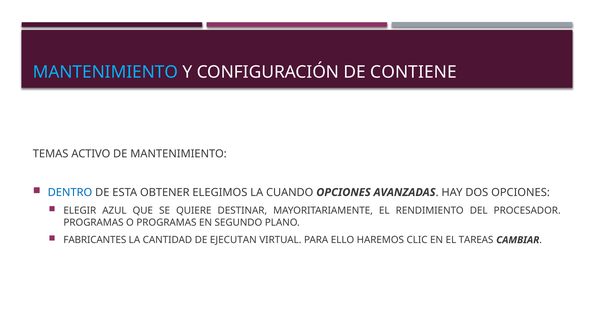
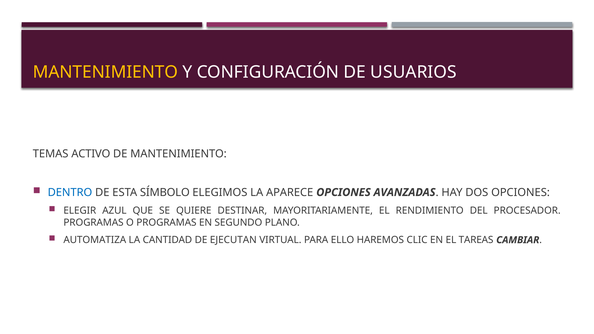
MANTENIMIENTO at (105, 72) colour: light blue -> yellow
CONTIENE: CONTIENE -> USUARIOS
OBTENER: OBTENER -> SÍMBOLO
CUANDO: CUANDO -> APARECE
FABRICANTES: FABRICANTES -> AUTOMATIZA
